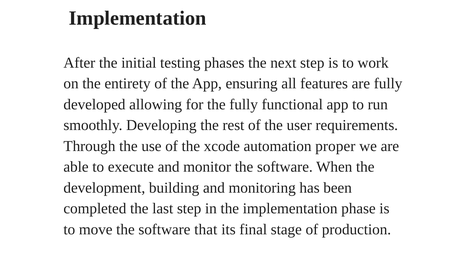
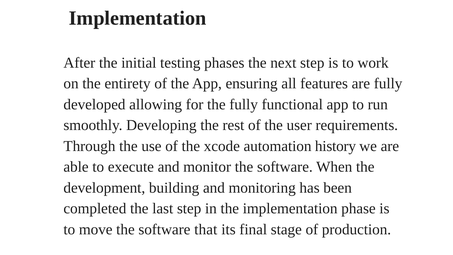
proper: proper -> history
